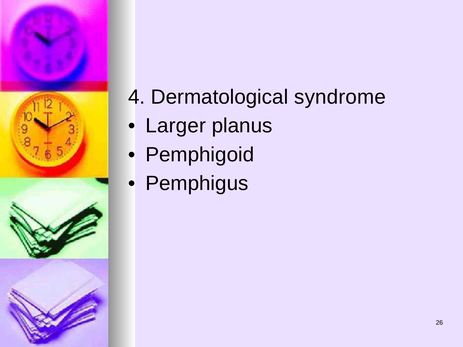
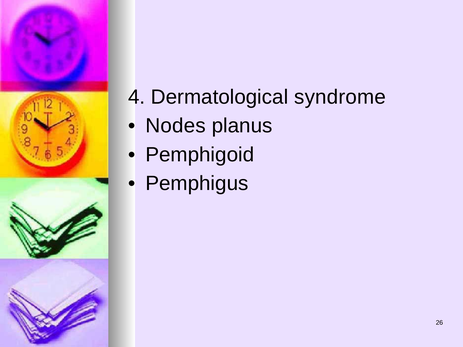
Larger: Larger -> Nodes
